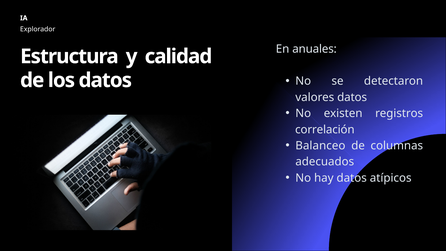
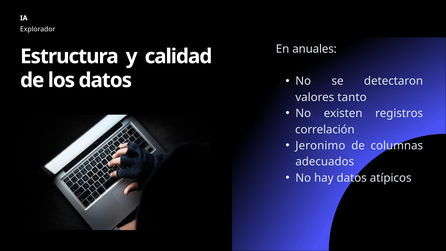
valores datos: datos -> tanto
Balanceo: Balanceo -> Jeronimo
